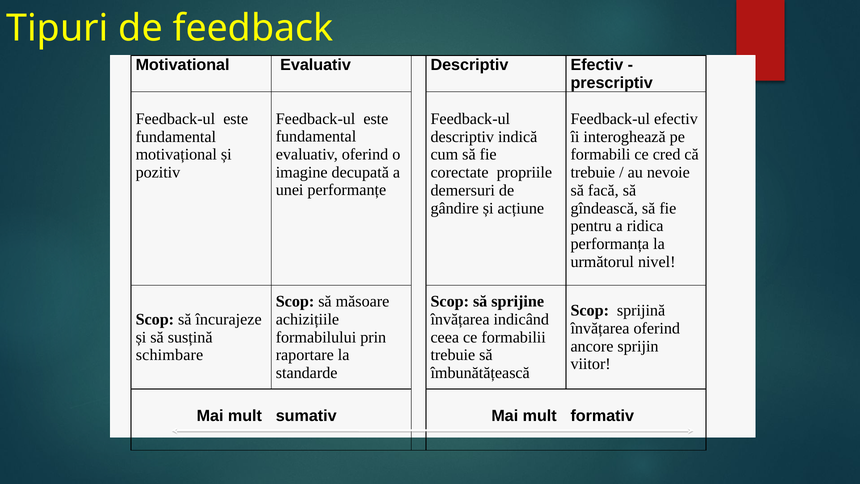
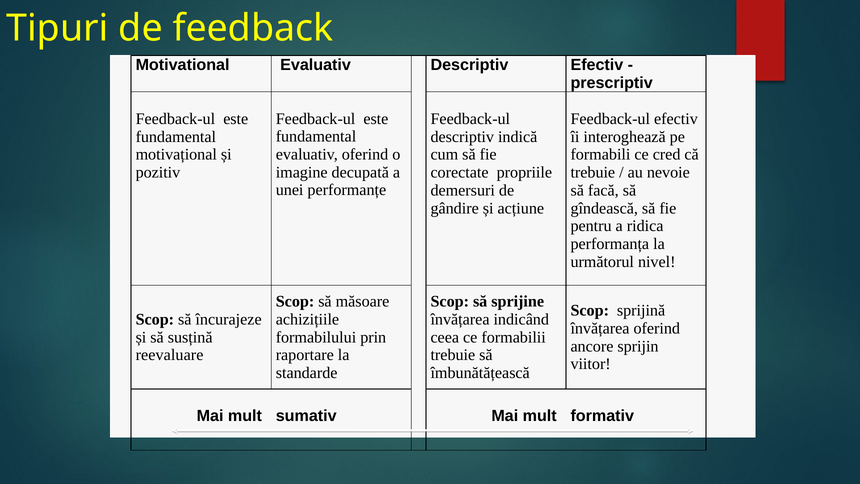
schimbare: schimbare -> reevaluare
